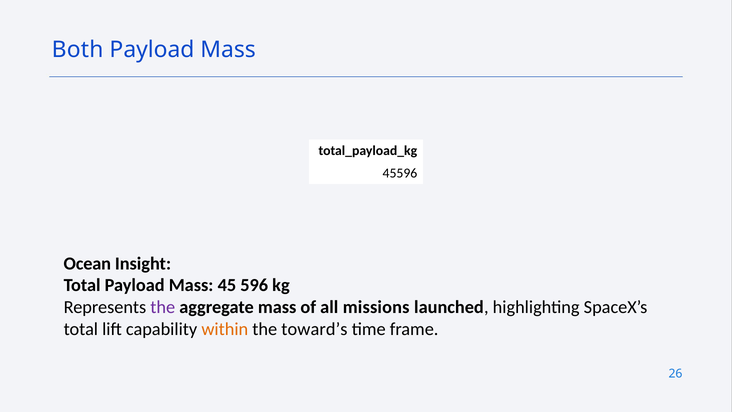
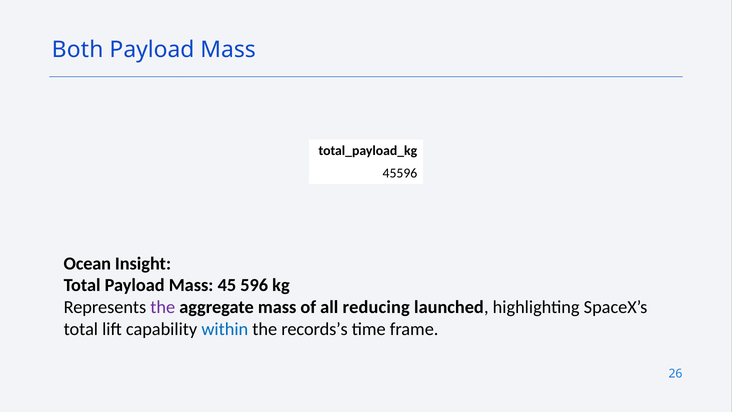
missions: missions -> reducing
within colour: orange -> blue
toward’s: toward’s -> records’s
